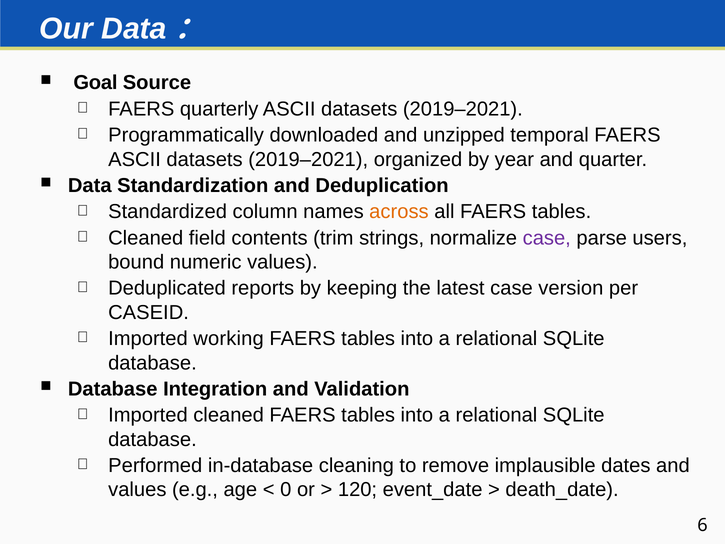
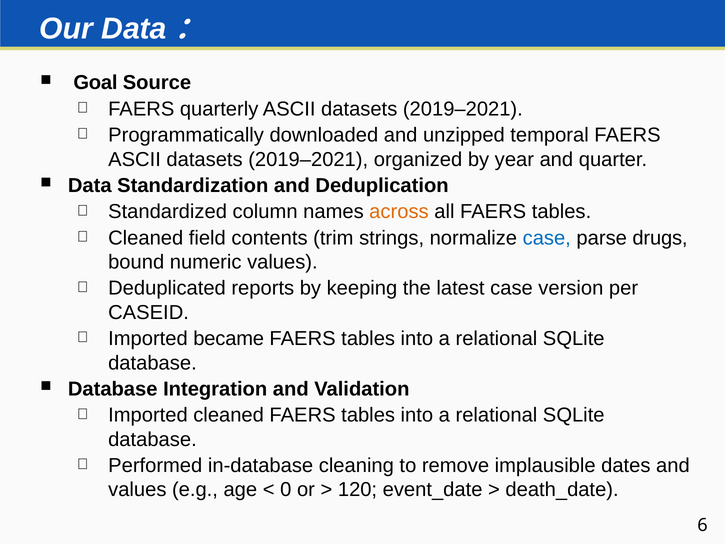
case at (547, 238) colour: purple -> blue
users: users -> drugs
working: working -> became
